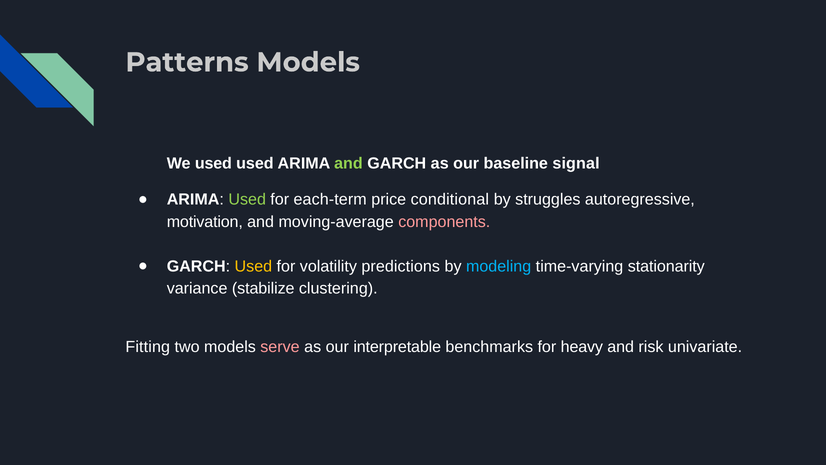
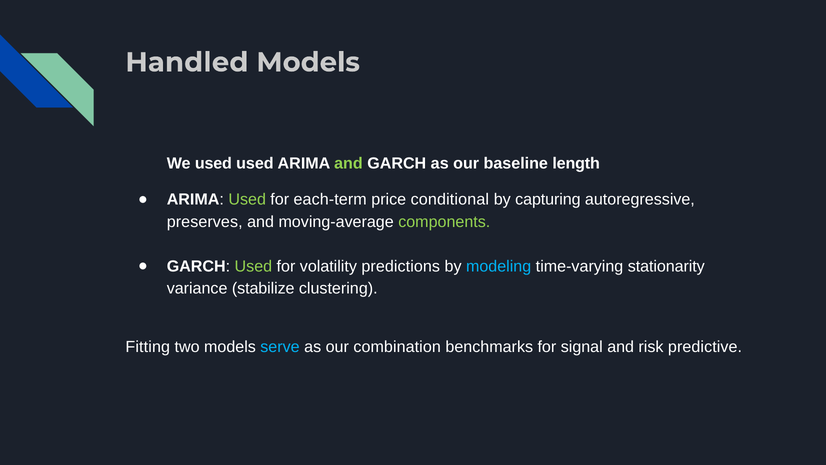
Patterns: Patterns -> Handled
signal: signal -> length
struggles: struggles -> capturing
motivation: motivation -> preserves
components colour: pink -> light green
Used at (253, 266) colour: yellow -> light green
serve colour: pink -> light blue
interpretable: interpretable -> combination
heavy: heavy -> signal
univariate: univariate -> predictive
